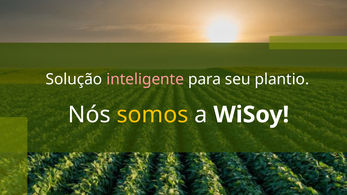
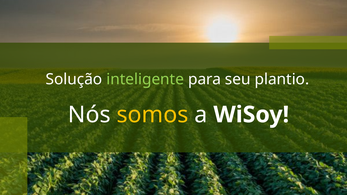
inteligente colour: pink -> light green
